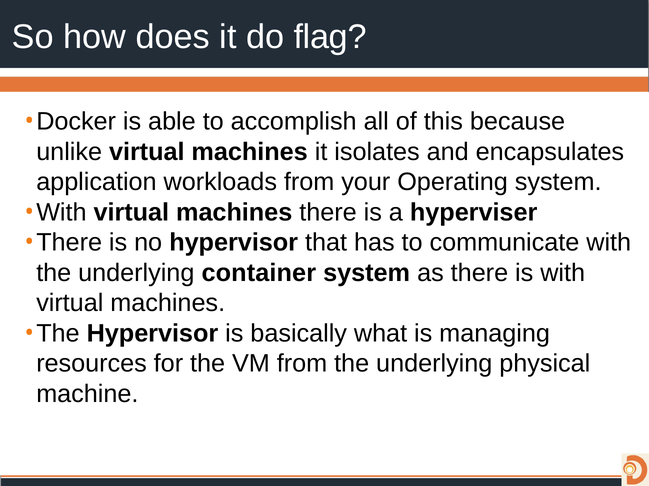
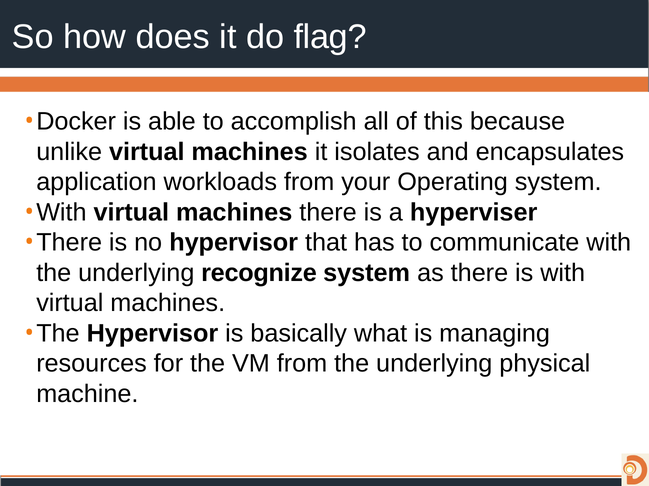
container: container -> recognize
